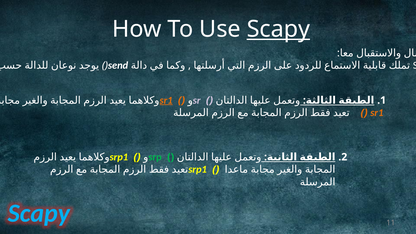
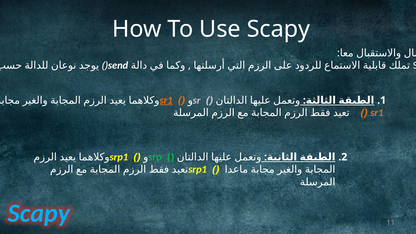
Scapy at (278, 29) underline: present -> none
